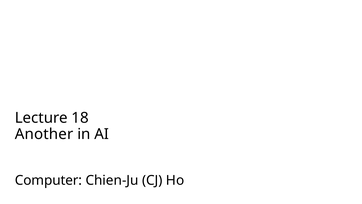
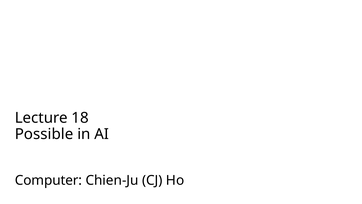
Another: Another -> Possible
